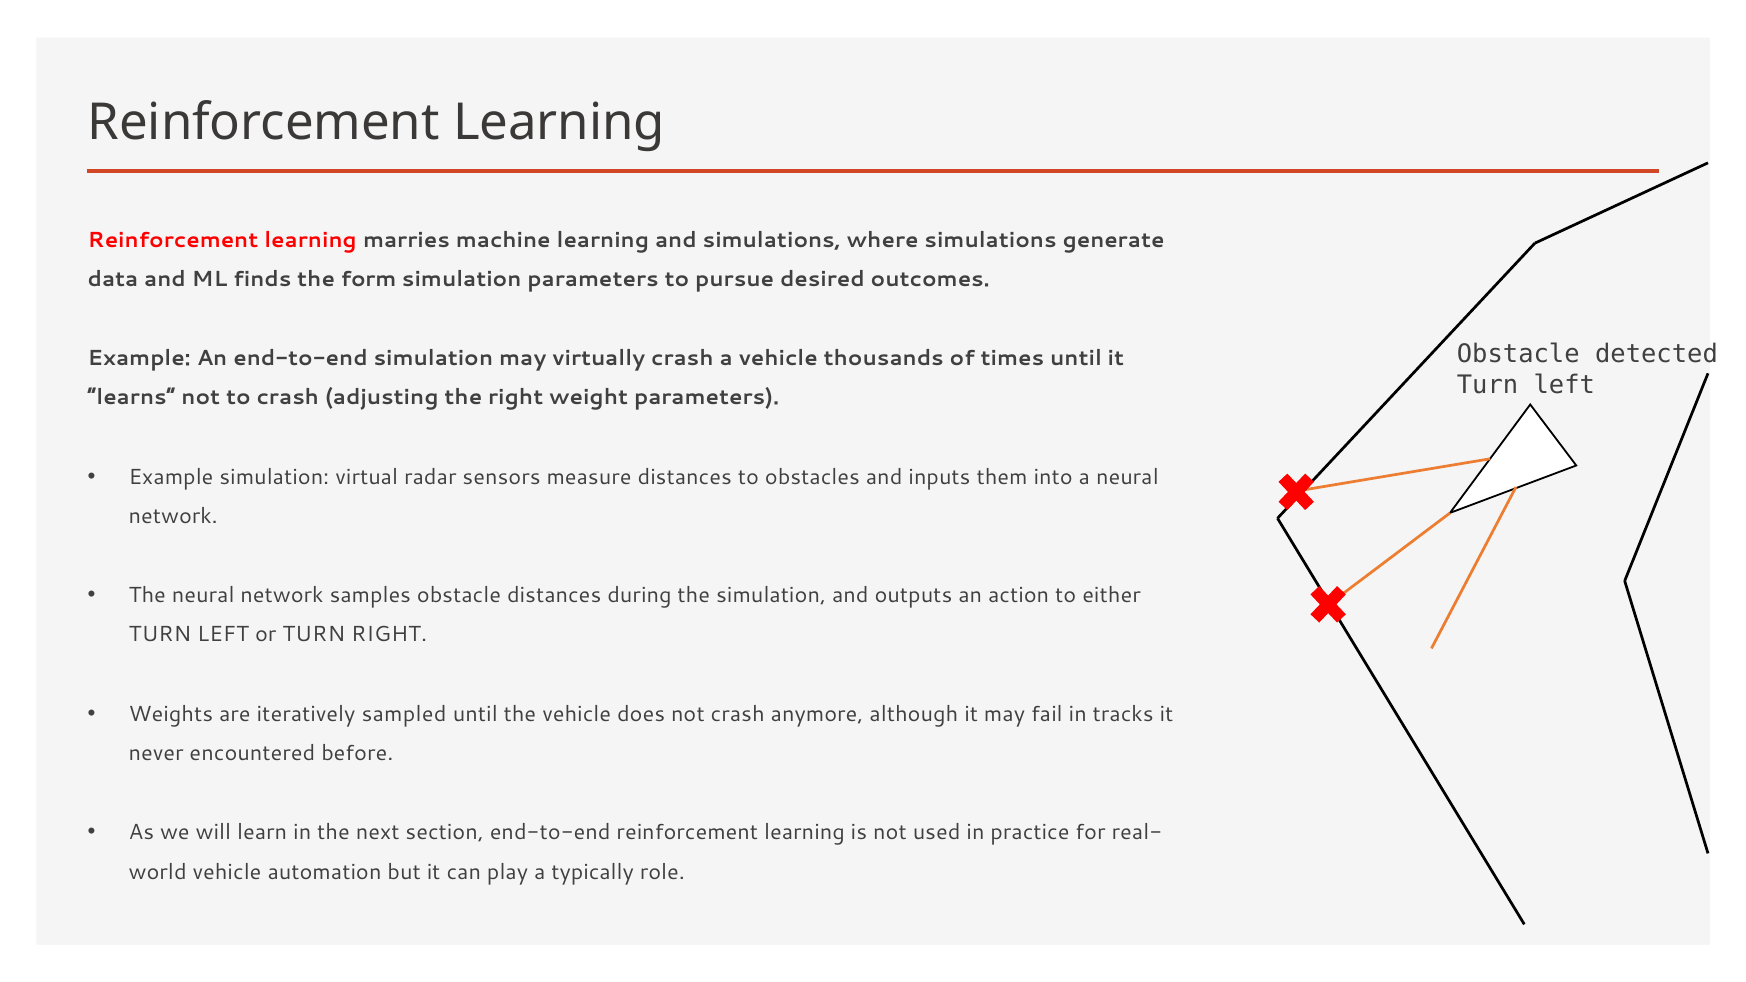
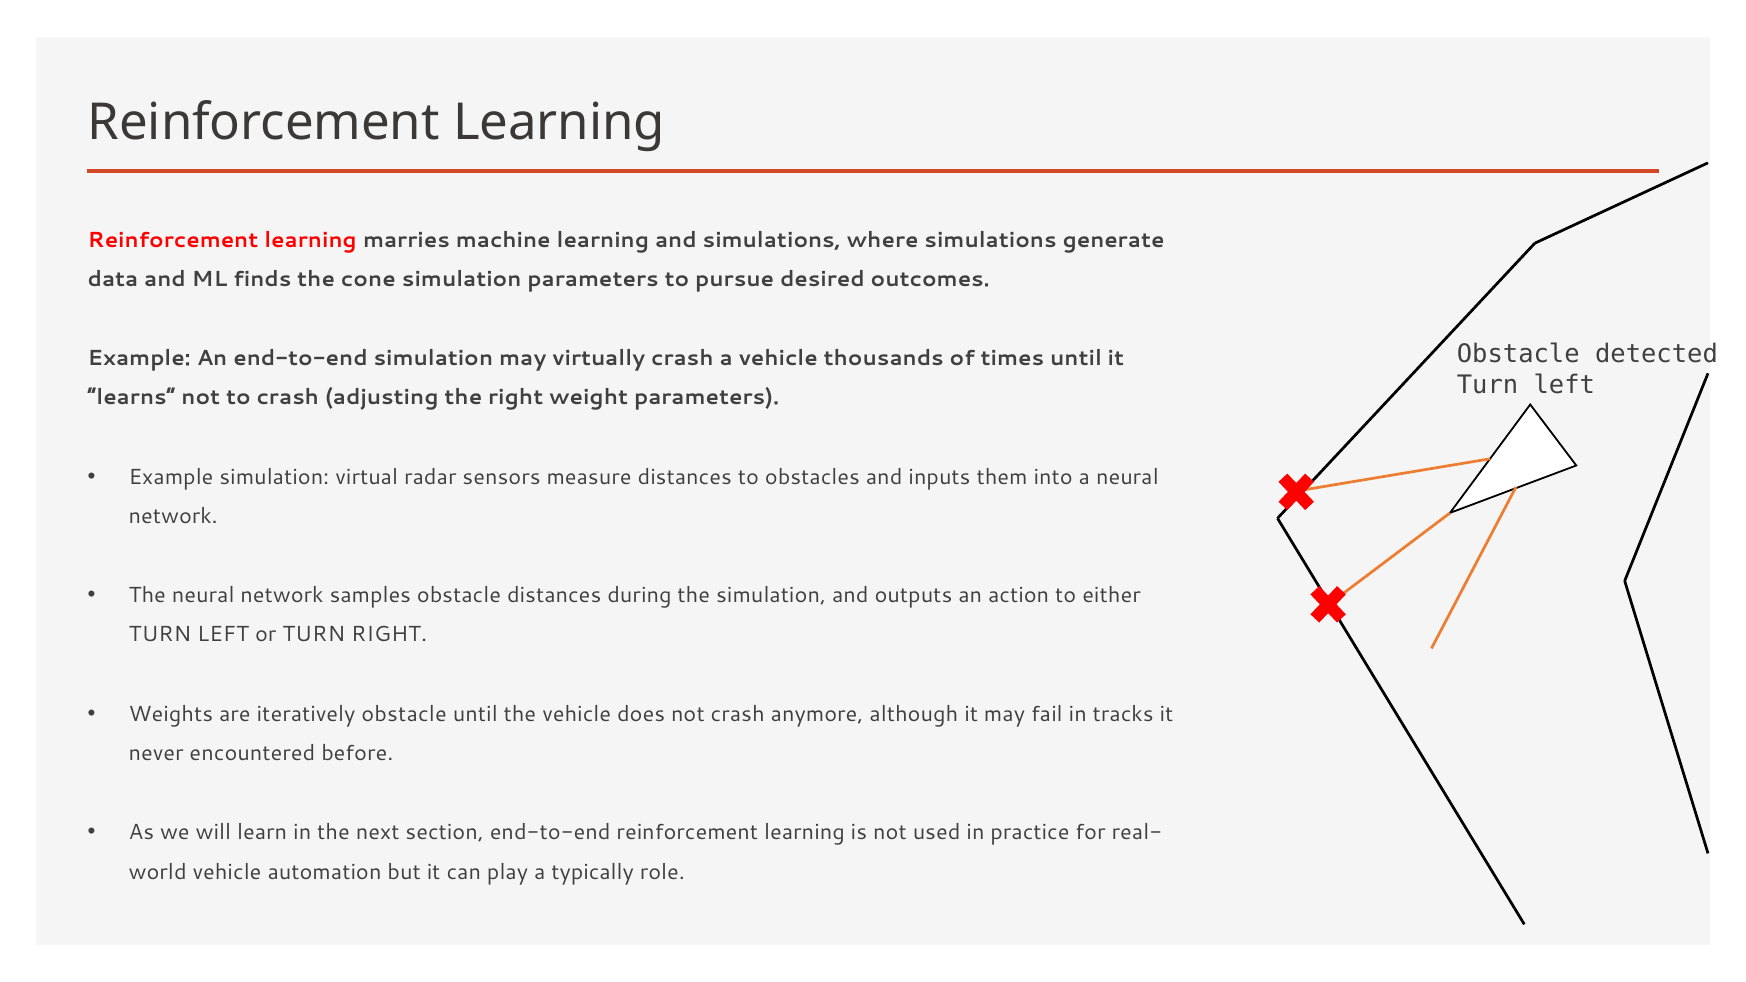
form: form -> cone
iteratively sampled: sampled -> obstacle
